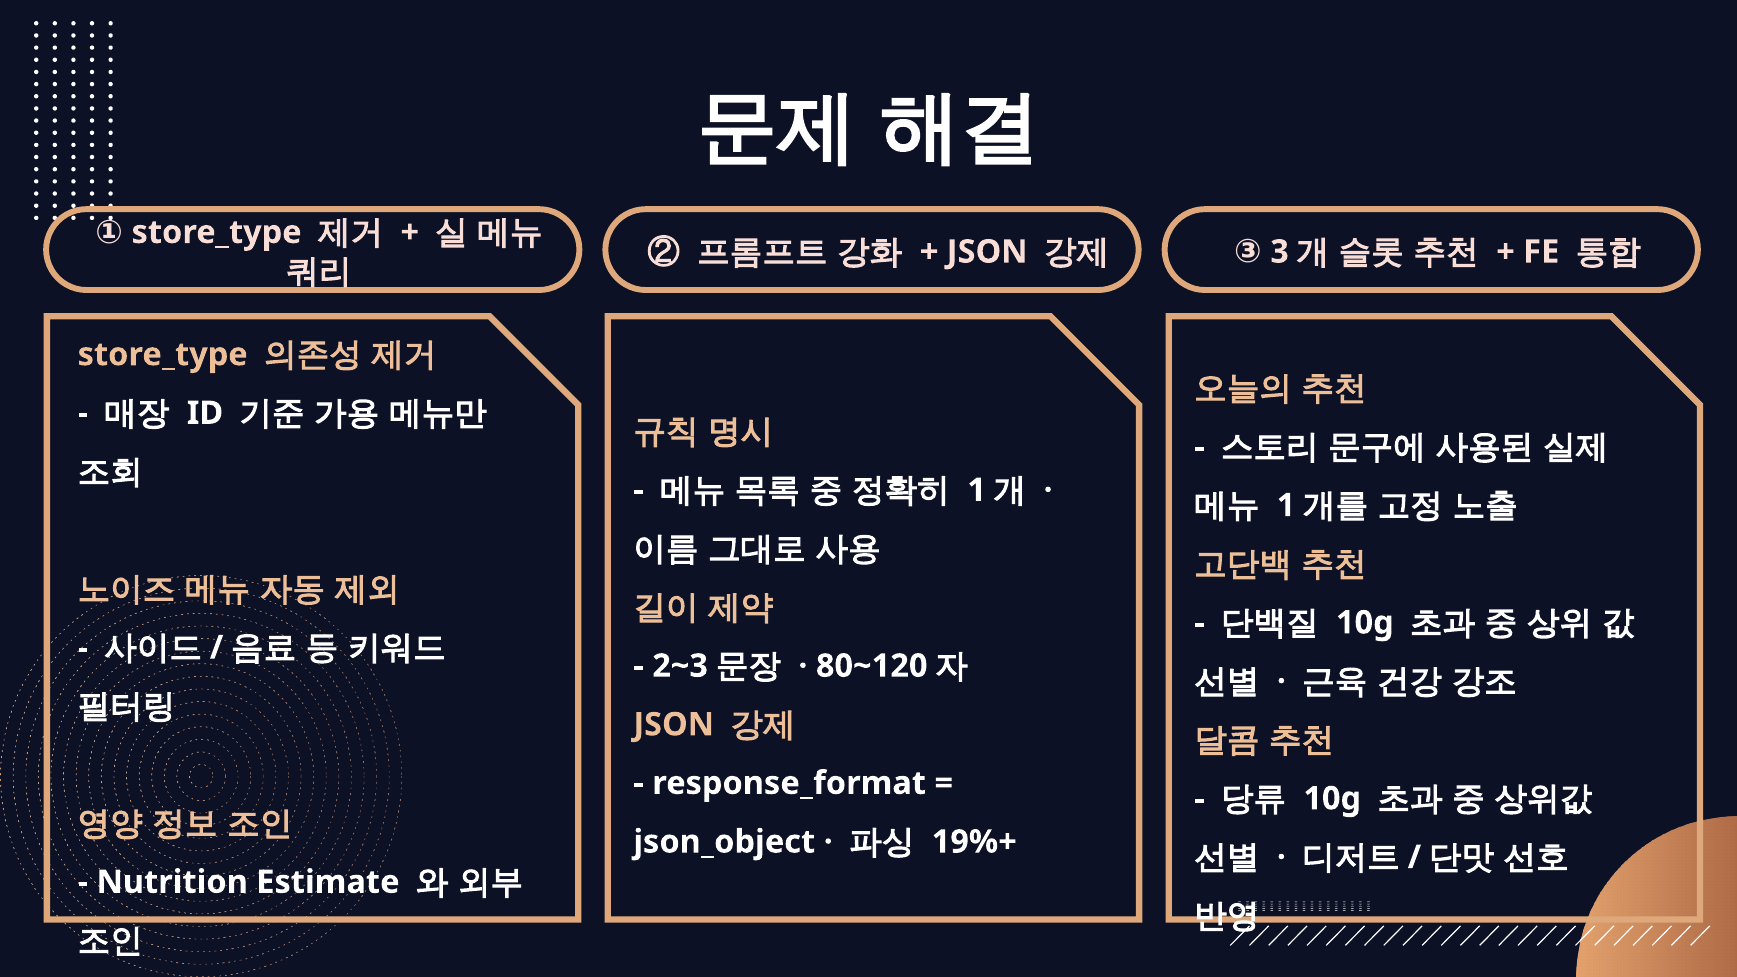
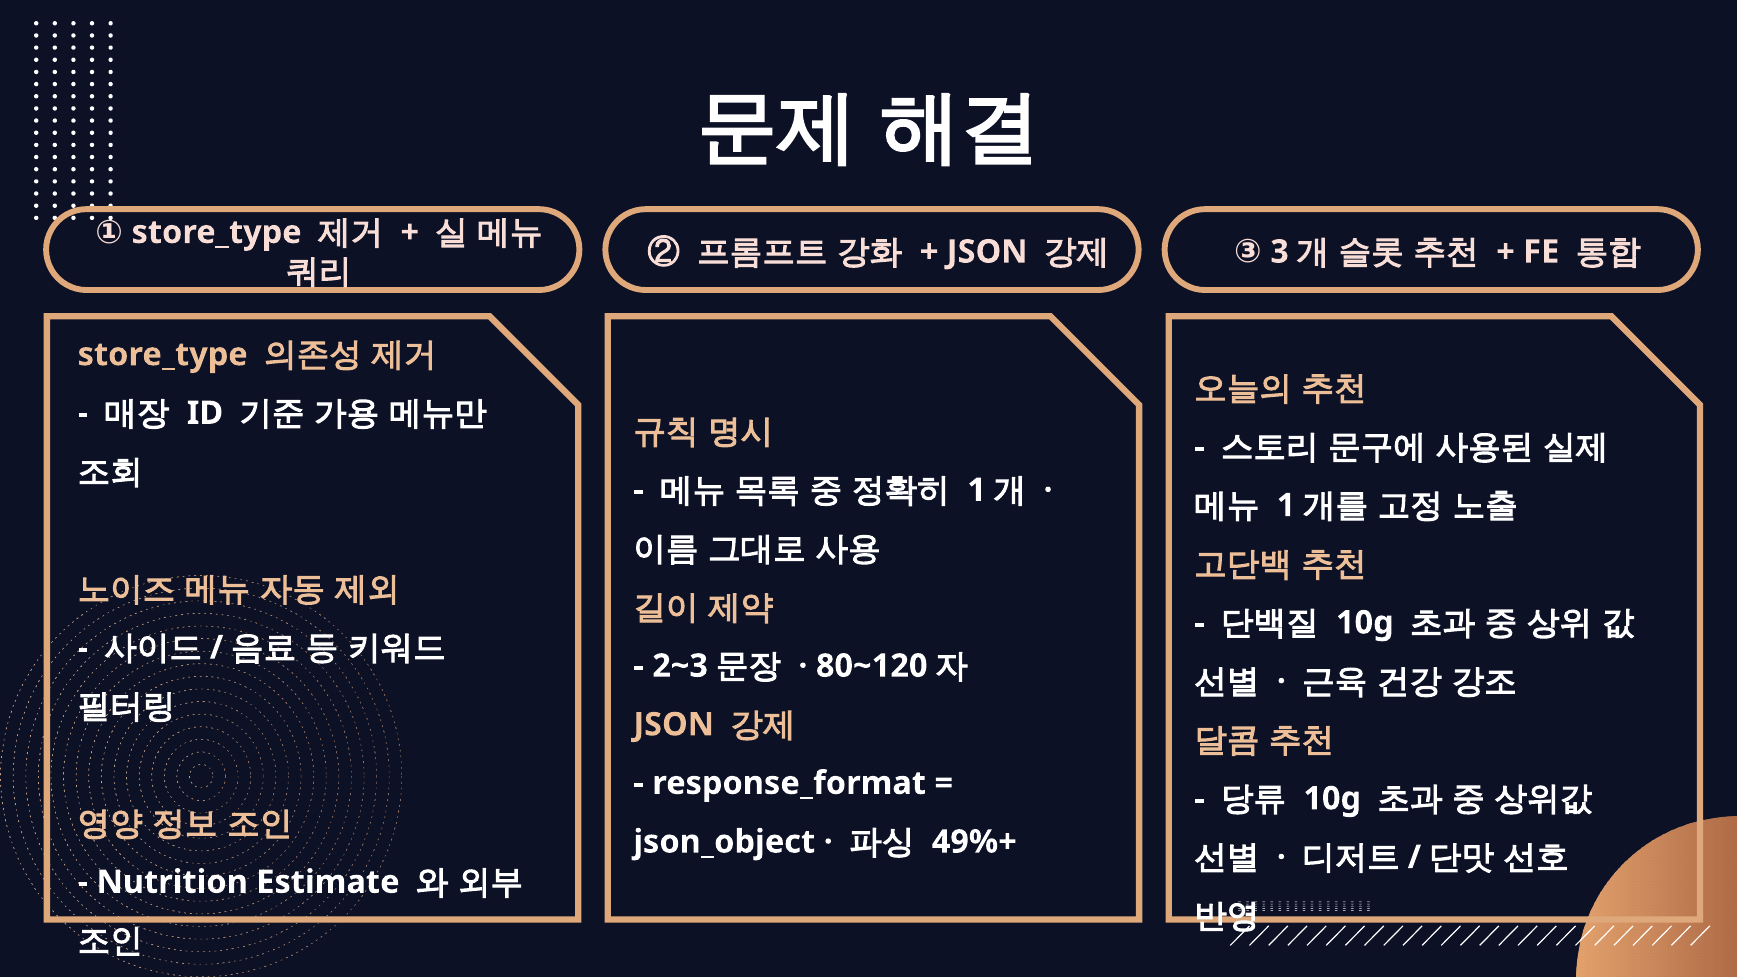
19%+: 19%+ -> 49%+
